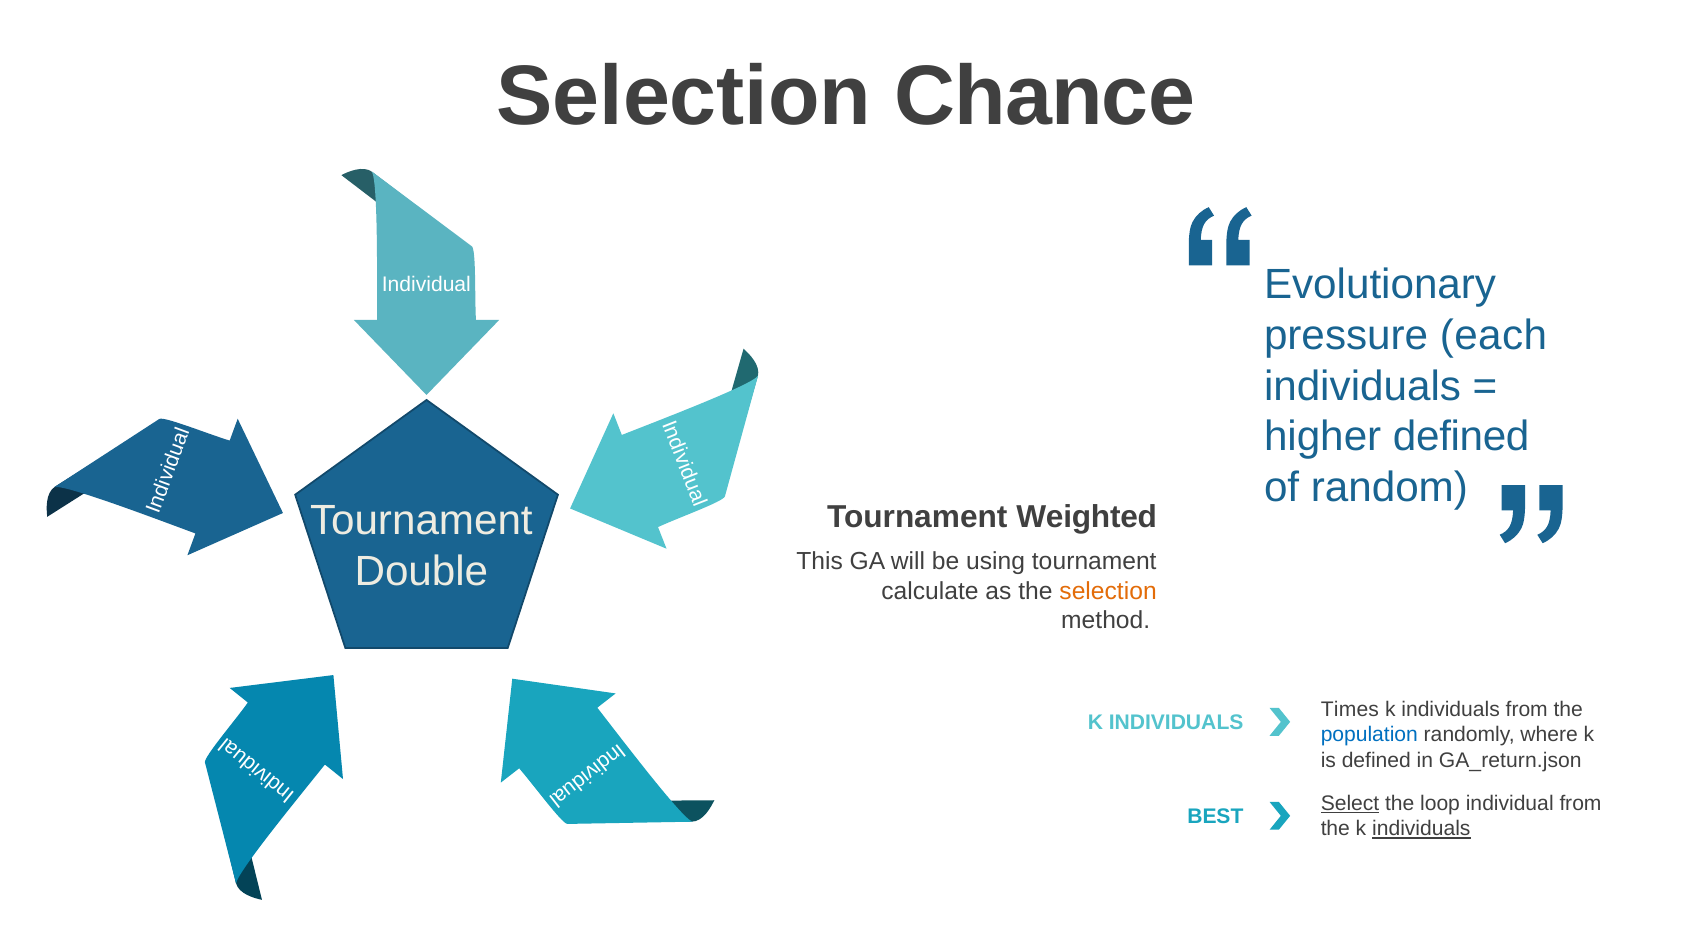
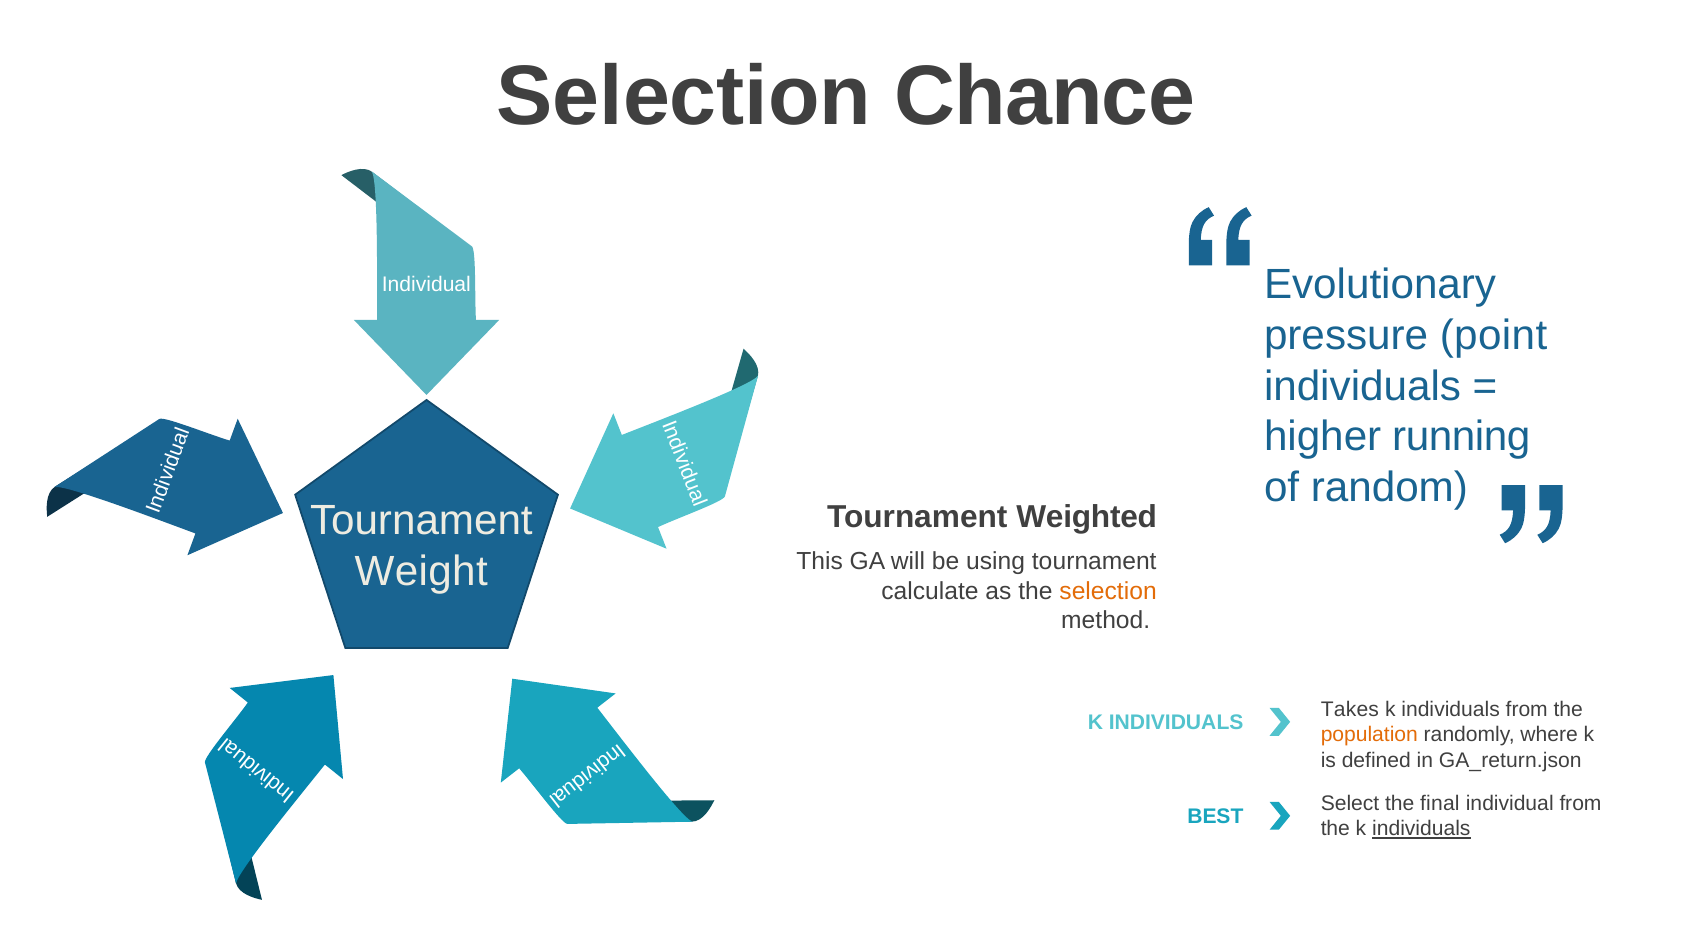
each: each -> point
higher defined: defined -> running
Double: Double -> Weight
Times: Times -> Takes
population colour: blue -> orange
Select underline: present -> none
loop: loop -> final
